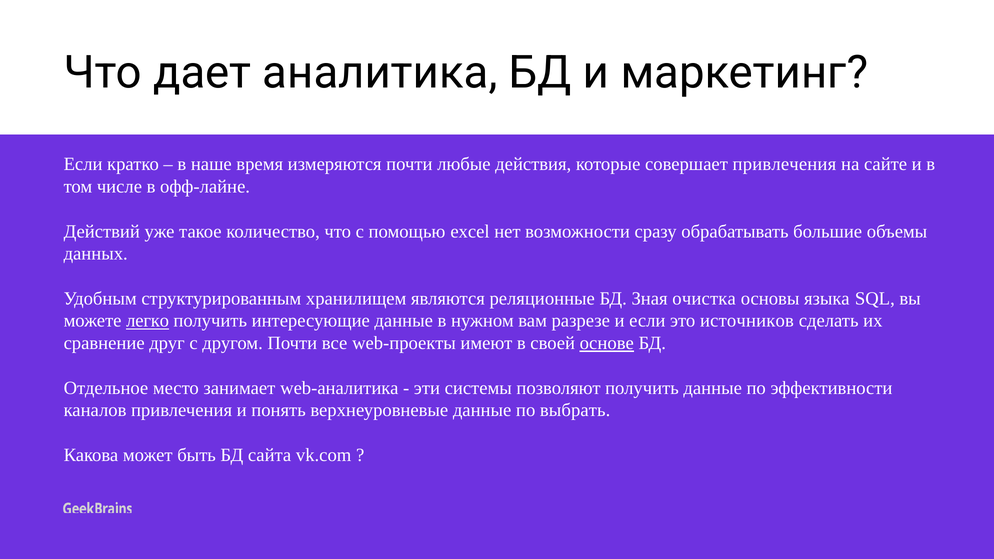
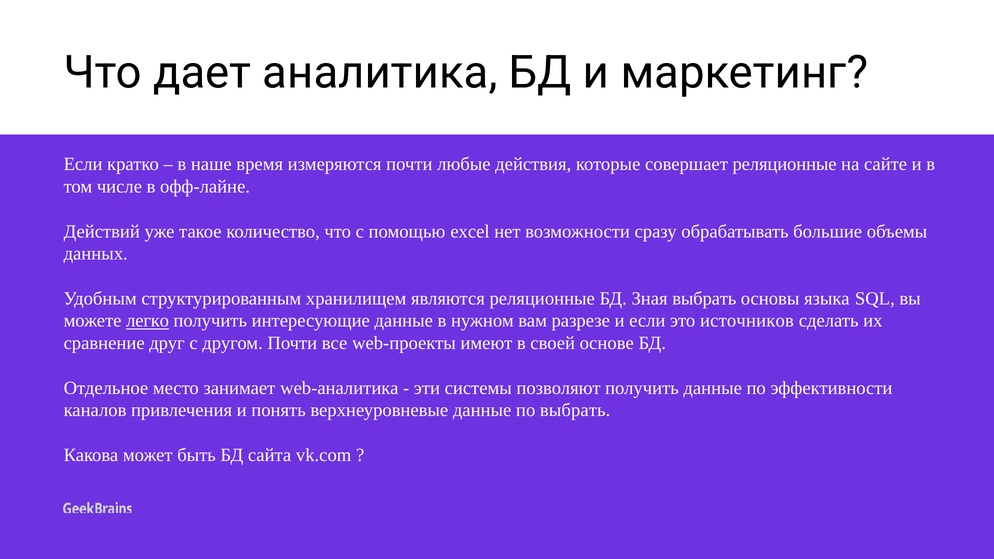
совершает привлечения: привлечения -> реляционные
Зная очистка: очистка -> выбрать
основе underline: present -> none
